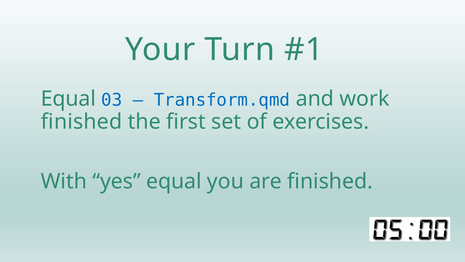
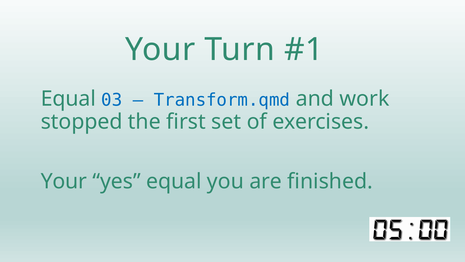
finished at (81, 122): finished -> stopped
With at (64, 181): With -> Your
